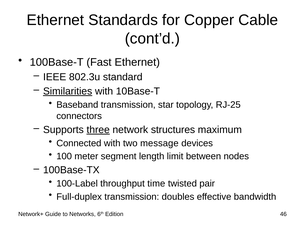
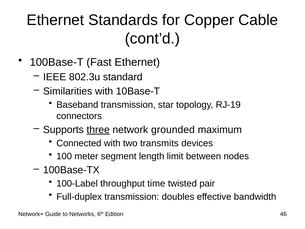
Similarities underline: present -> none
RJ-25: RJ-25 -> RJ-19
structures: structures -> grounded
message: message -> transmits
